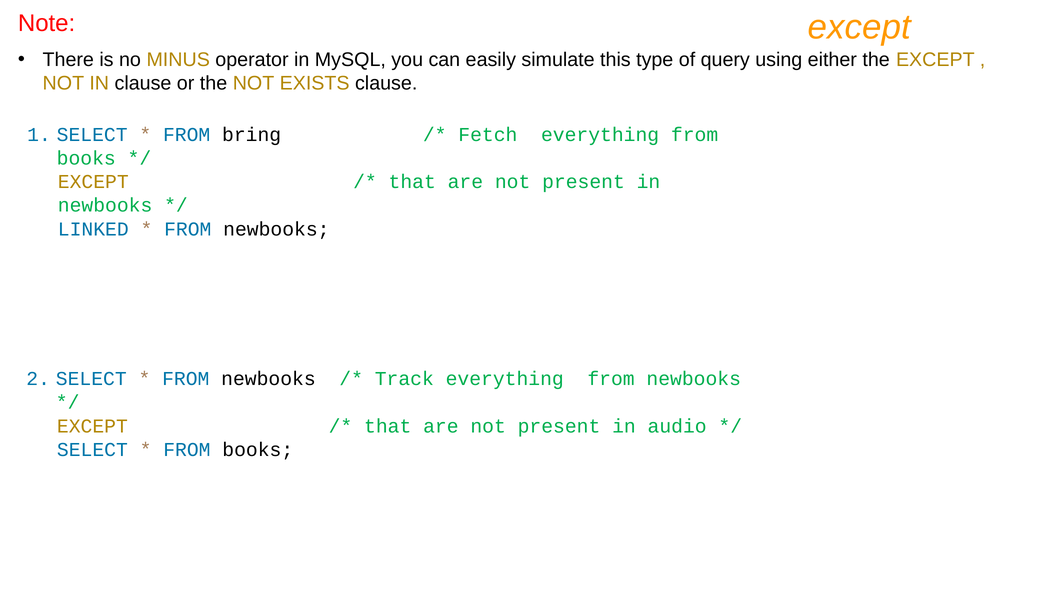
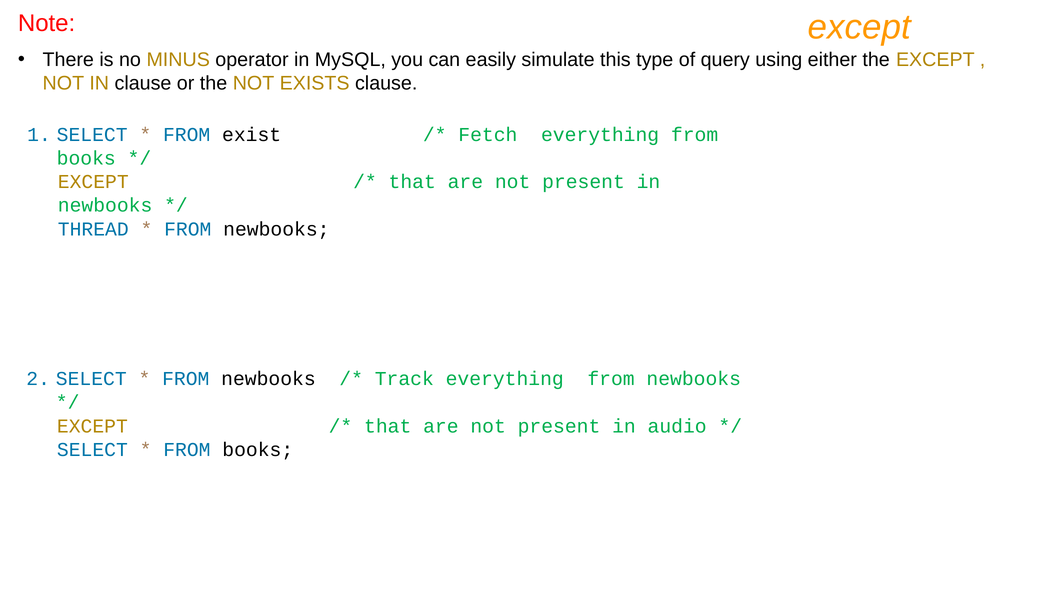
bring: bring -> exist
LINKED: LINKED -> THREAD
